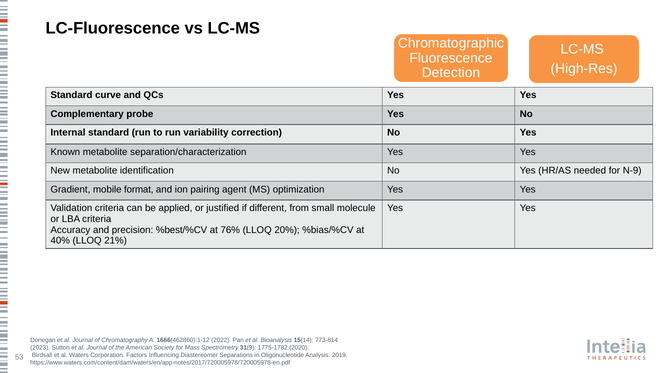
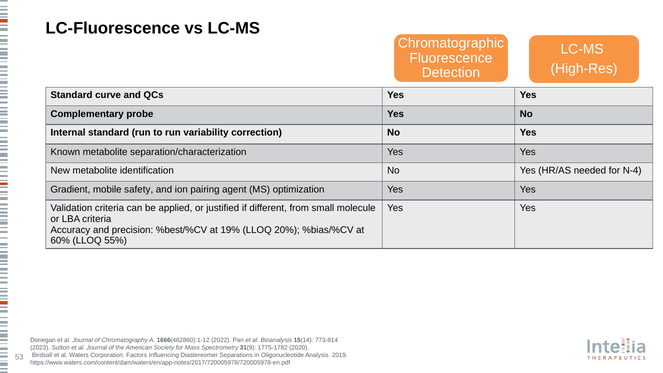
N-9: N-9 -> N-4
format: format -> safety
76%: 76% -> 19%
40%: 40% -> 60%
21%: 21% -> 55%
